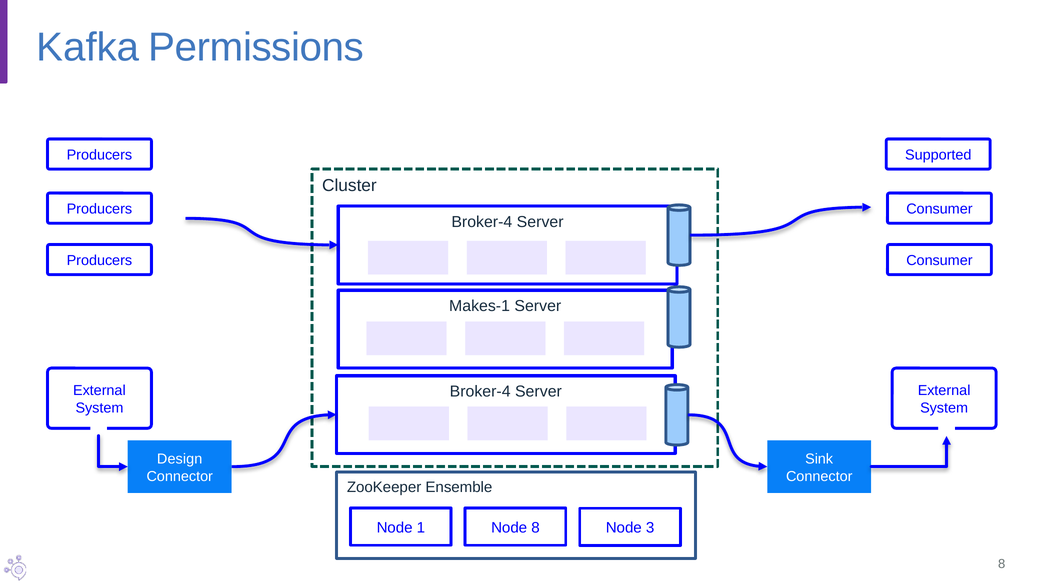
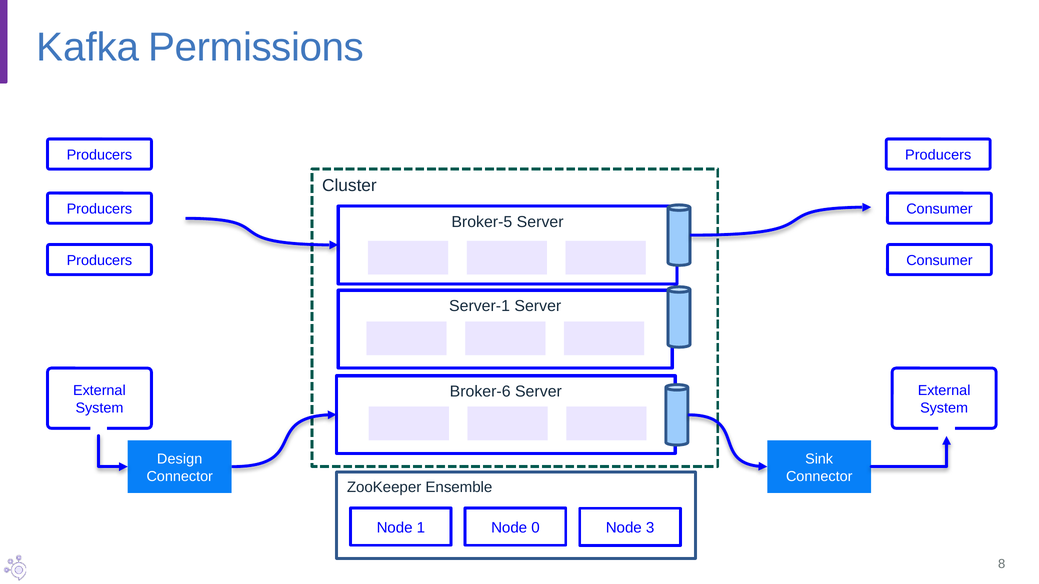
Supported at (938, 155): Supported -> Producers
Broker-4 at (482, 222): Broker-4 -> Broker-5
Makes-1: Makes-1 -> Server-1
Broker-4 at (480, 392): Broker-4 -> Broker-6
Node 8: 8 -> 0
